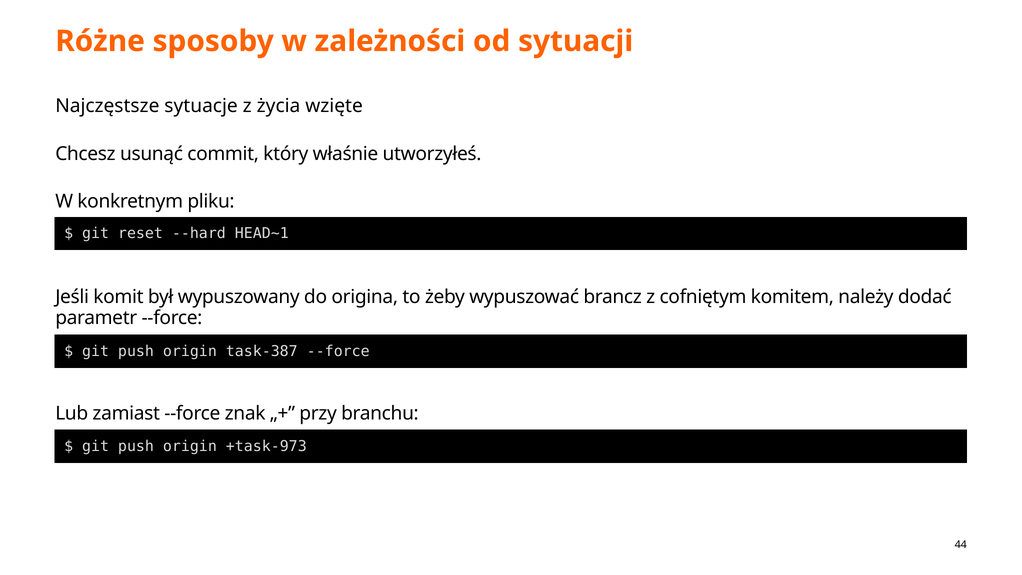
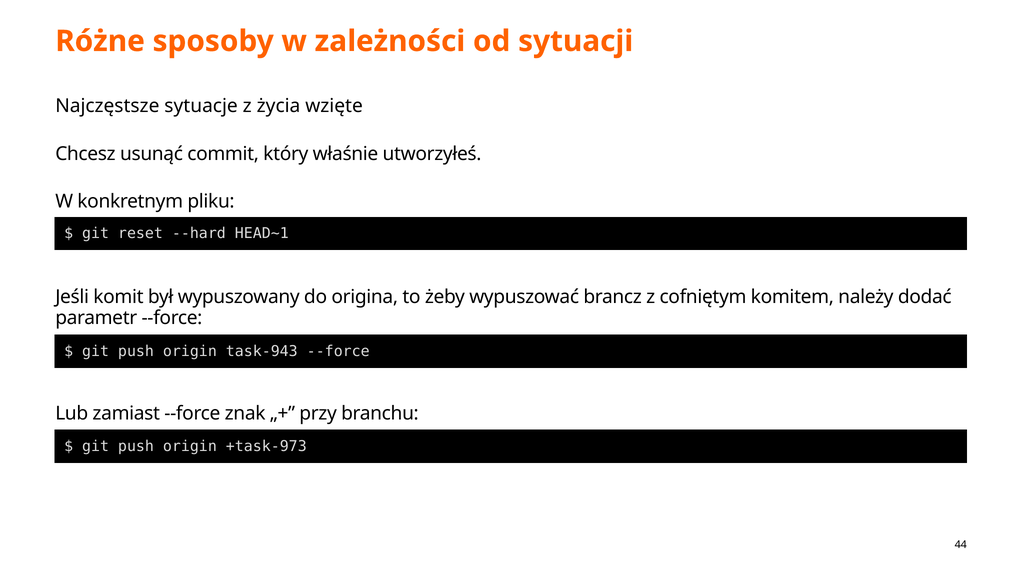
task-387: task-387 -> task-943
